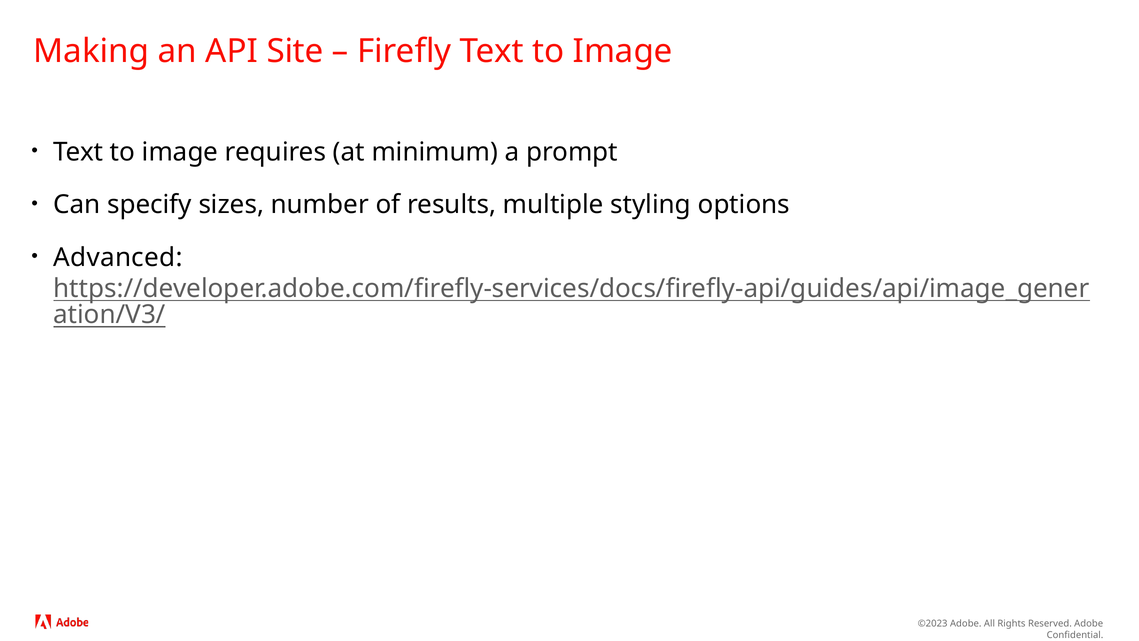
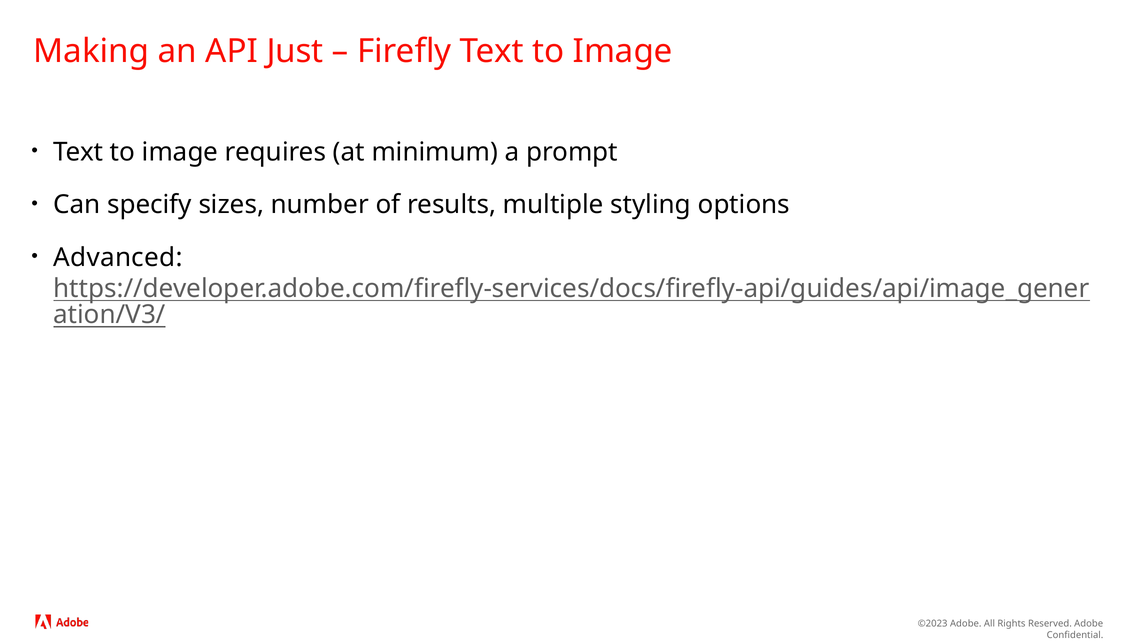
Site: Site -> Just
